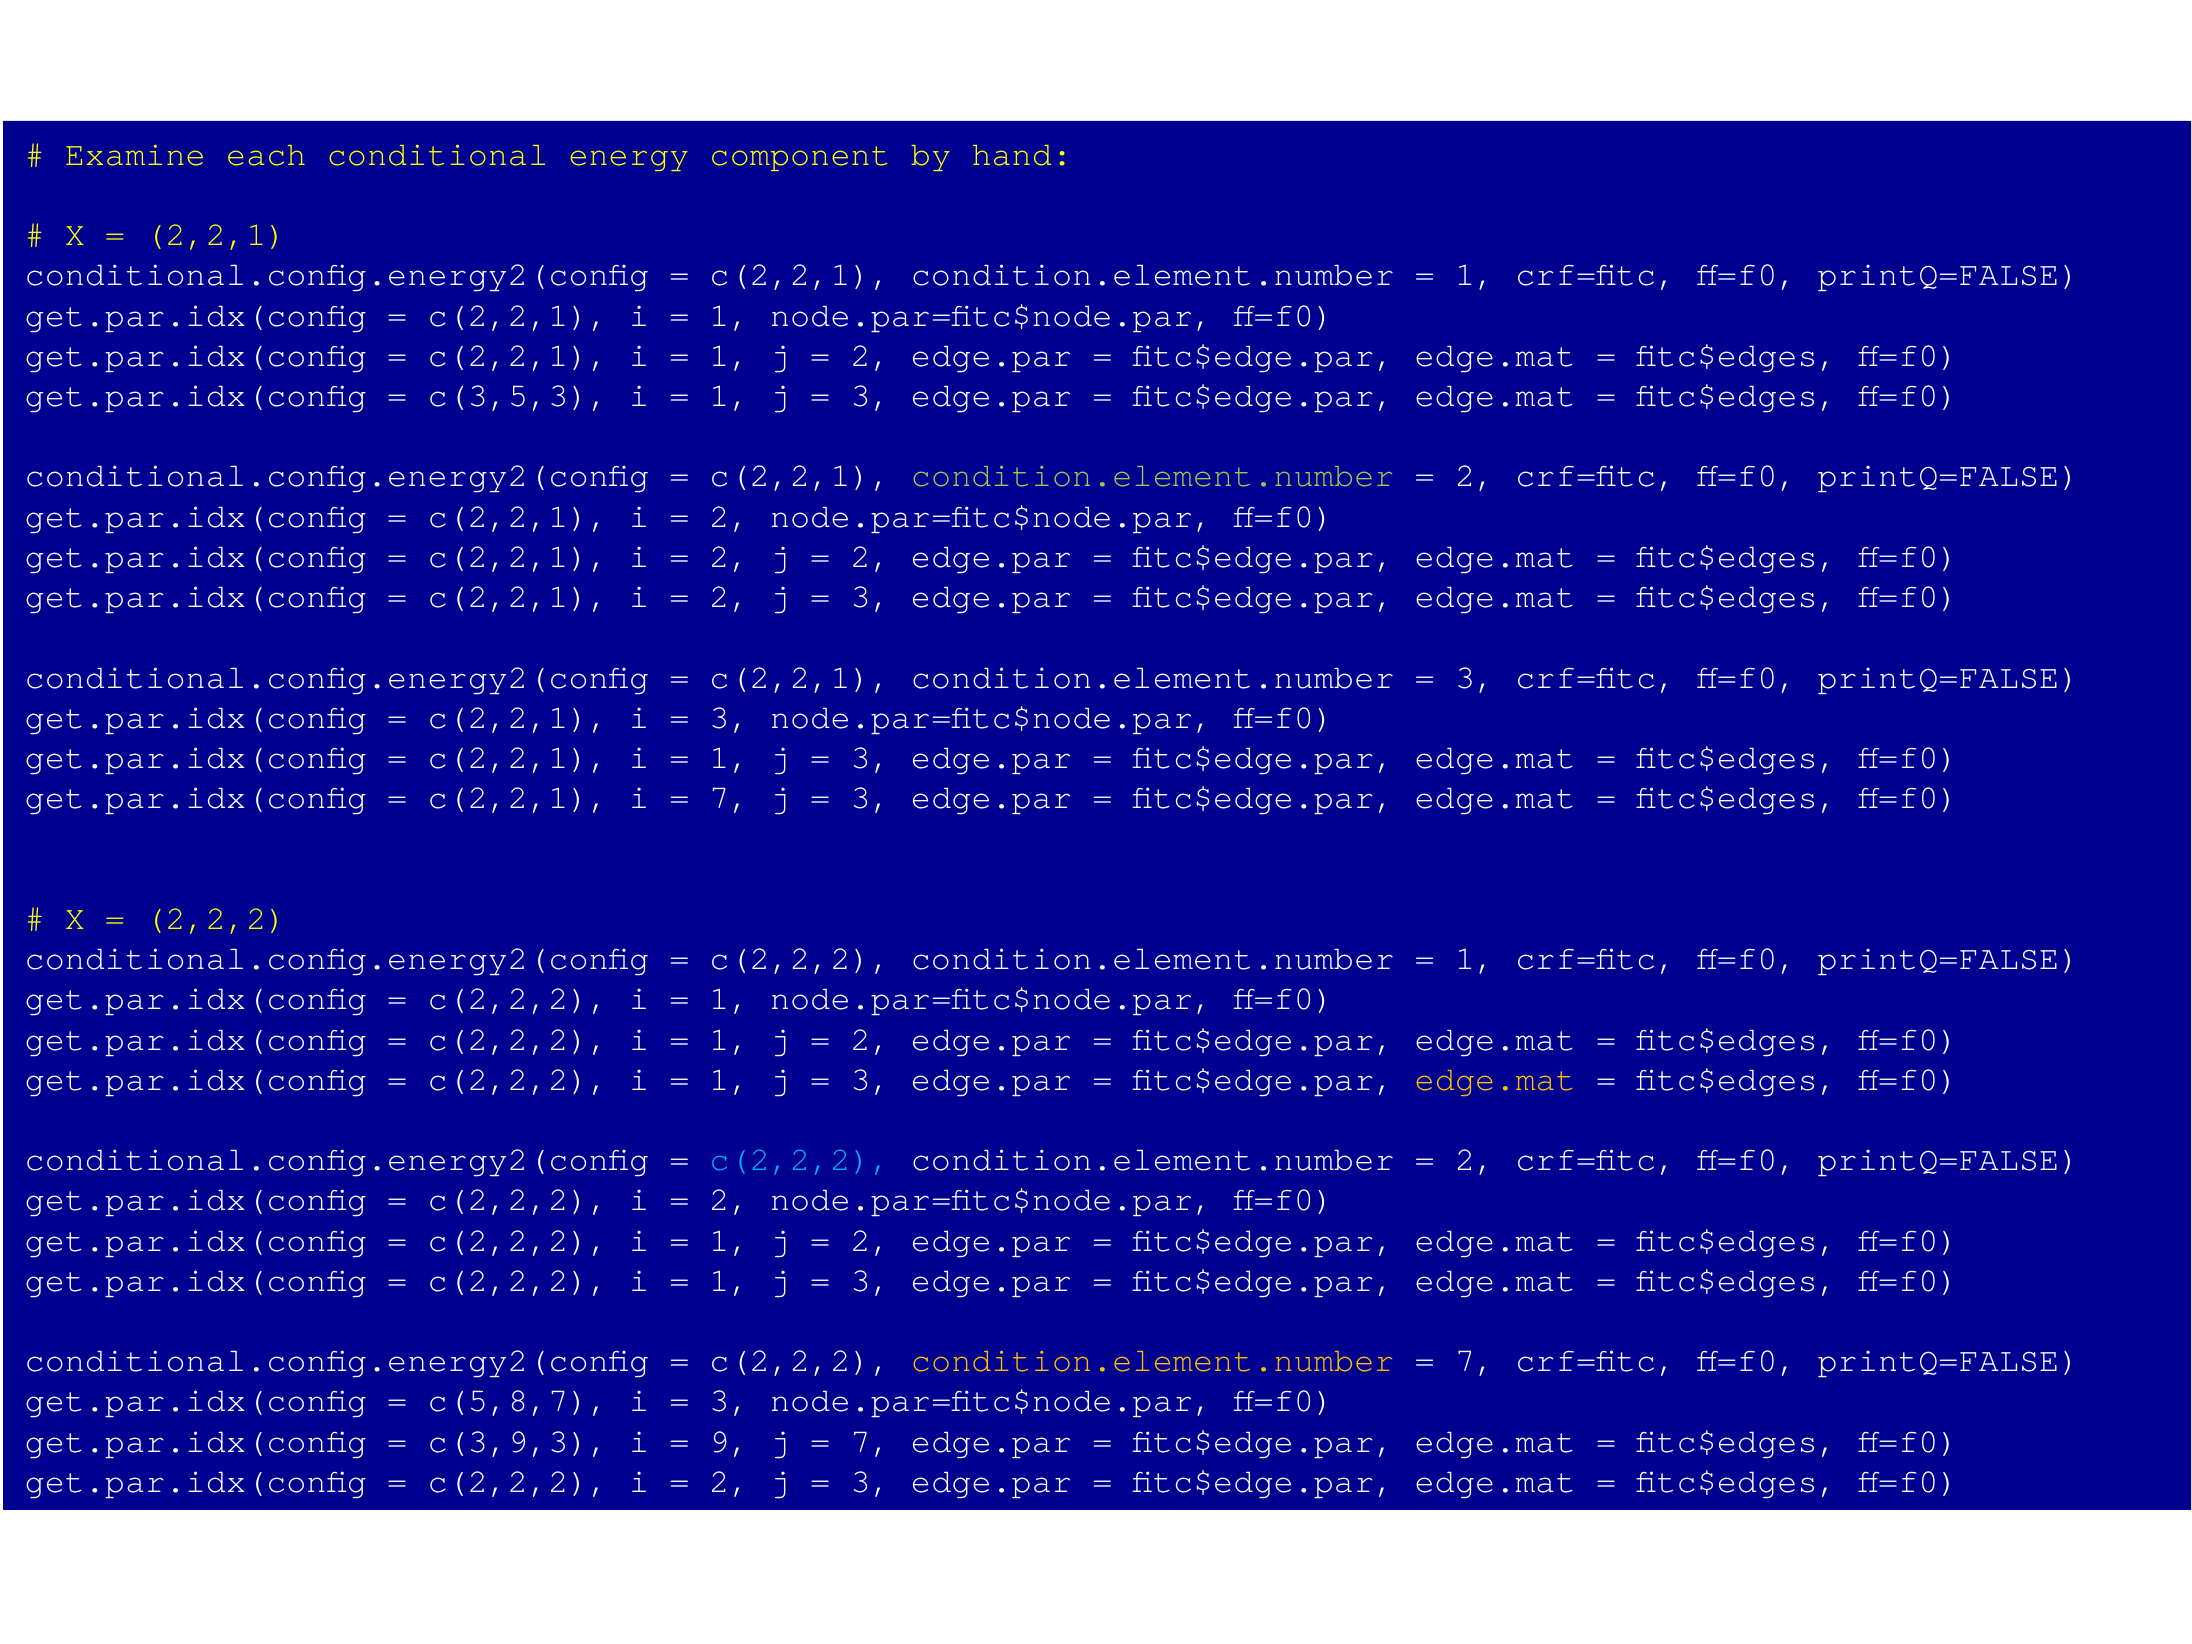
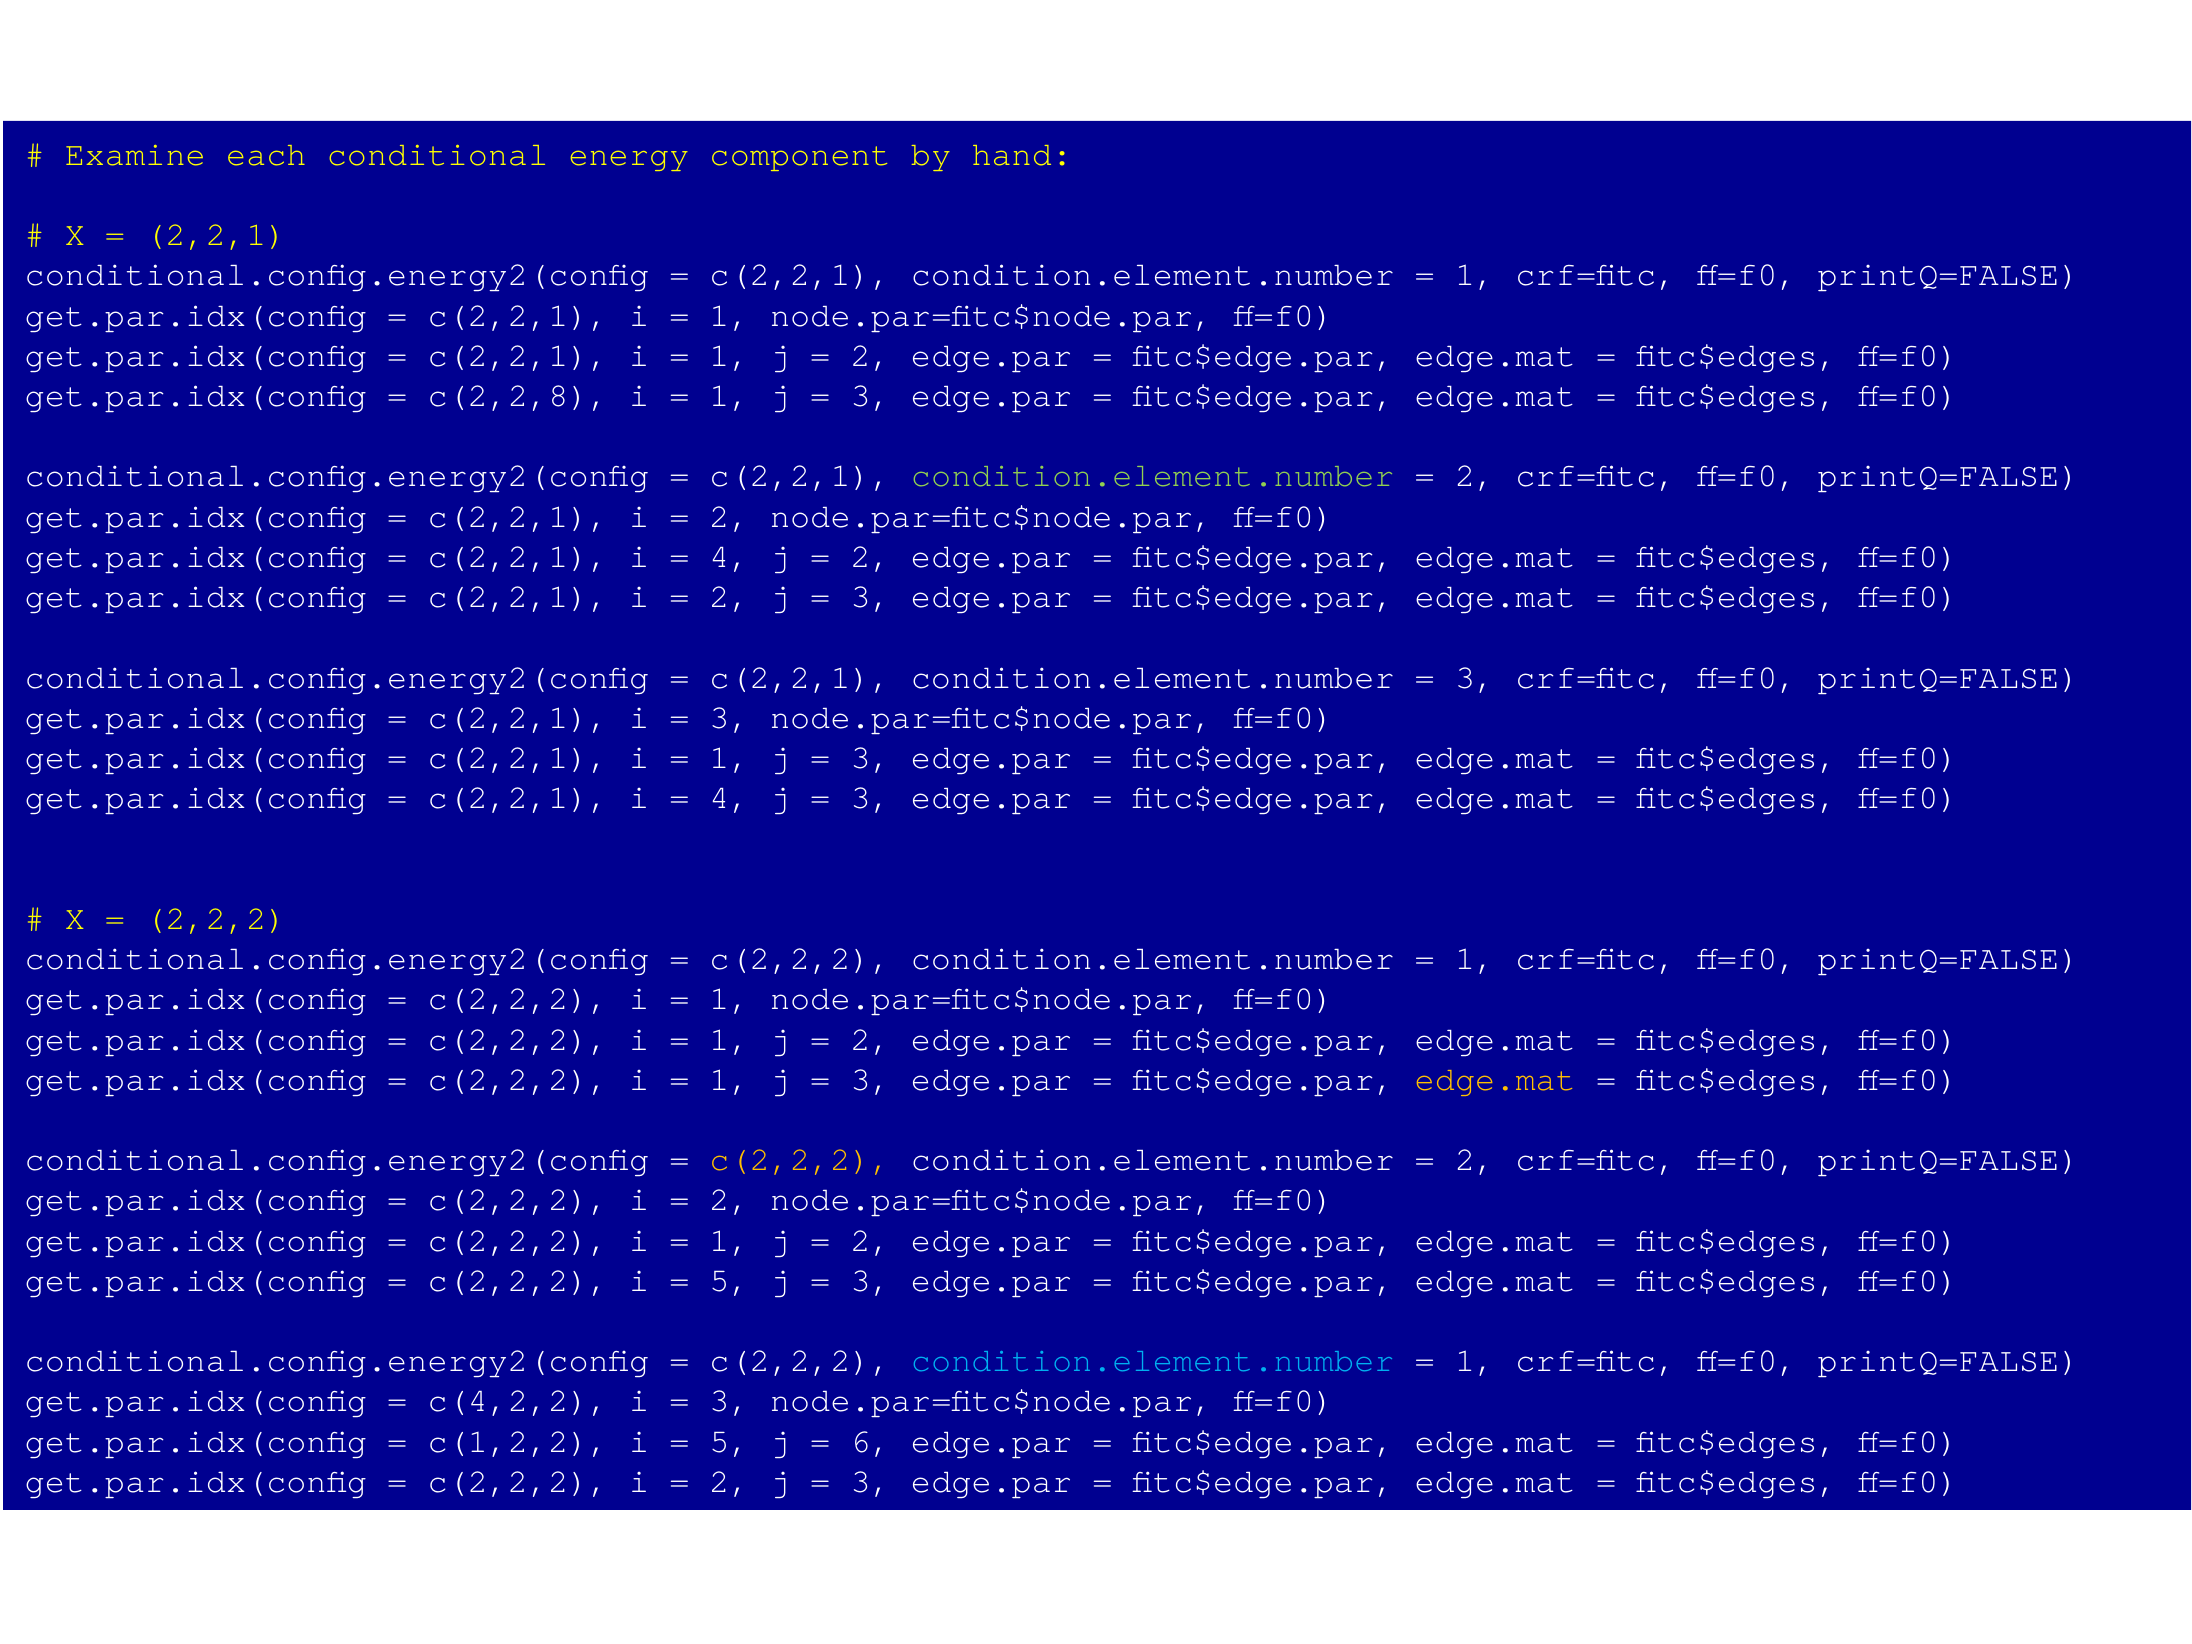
c(3,5,3: c(3,5,3 -> c(2,2,8
2 at (730, 556): 2 -> 4
7 at (730, 798): 7 -> 4
c(2,2,2 at (800, 1160) colour: light blue -> yellow
1 at (730, 1280): 1 -> 5
condition.element.number at (1153, 1361) colour: yellow -> light blue
7 at (1475, 1361): 7 -> 1
c(5,8,7: c(5,8,7 -> c(4,2,2
c(3,9,3: c(3,9,3 -> c(1,2,2
9 at (730, 1441): 9 -> 5
7 at (871, 1441): 7 -> 6
